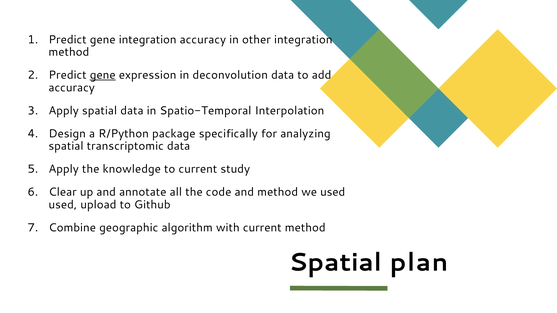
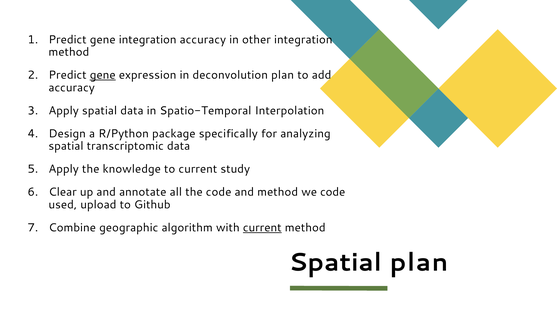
deconvolution data: data -> plan
we used: used -> code
current at (262, 228) underline: none -> present
